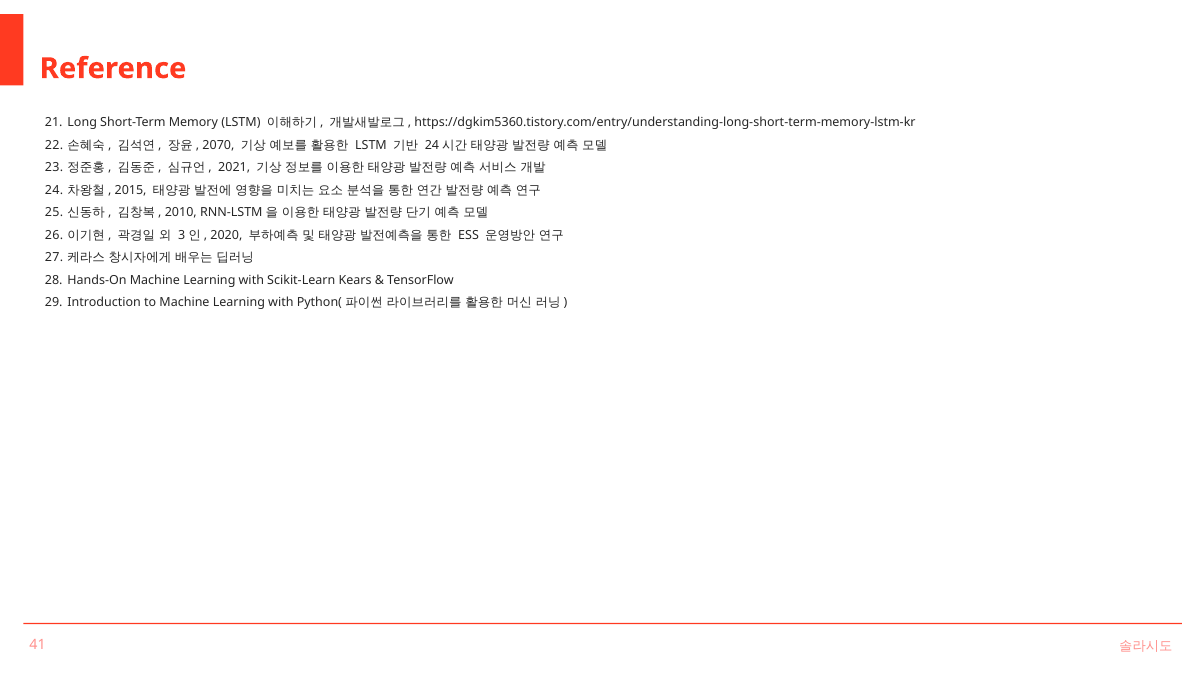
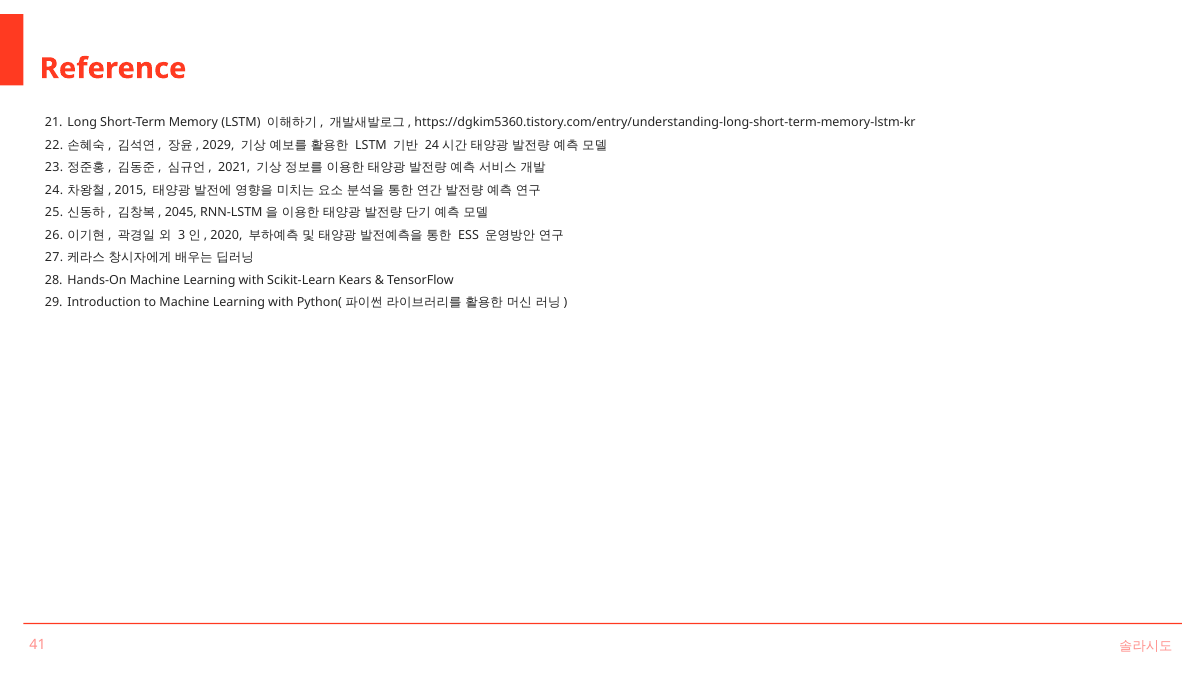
2070: 2070 -> 2029
2010: 2010 -> 2045
